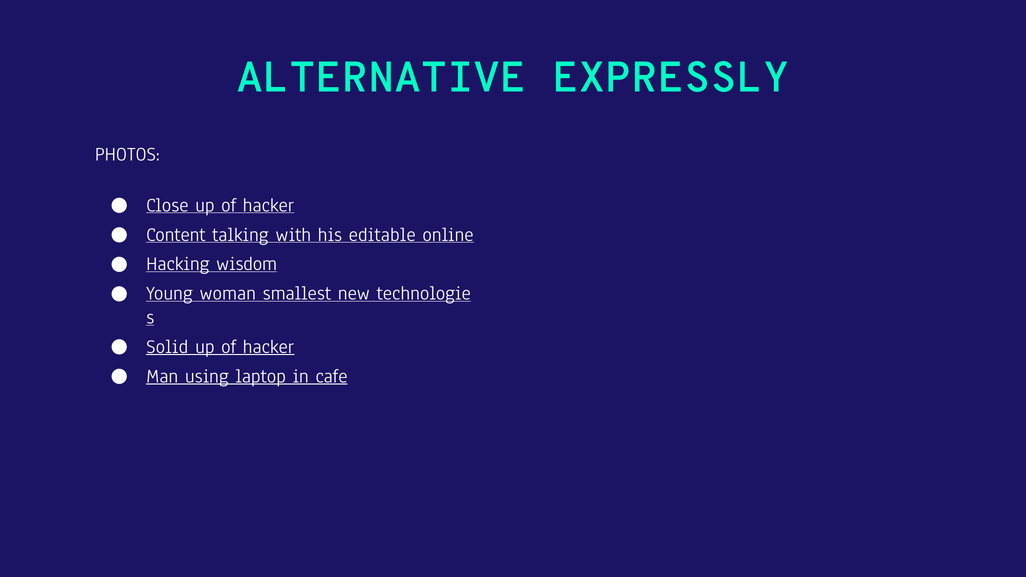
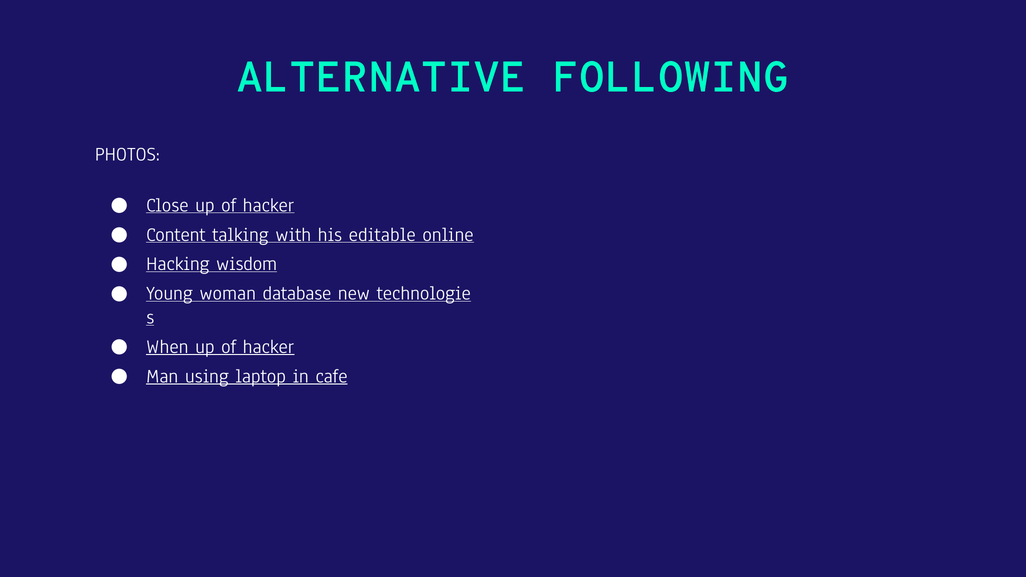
EXPRESSLY: EXPRESSLY -> FOLLOWING
smallest: smallest -> database
Solid: Solid -> When
